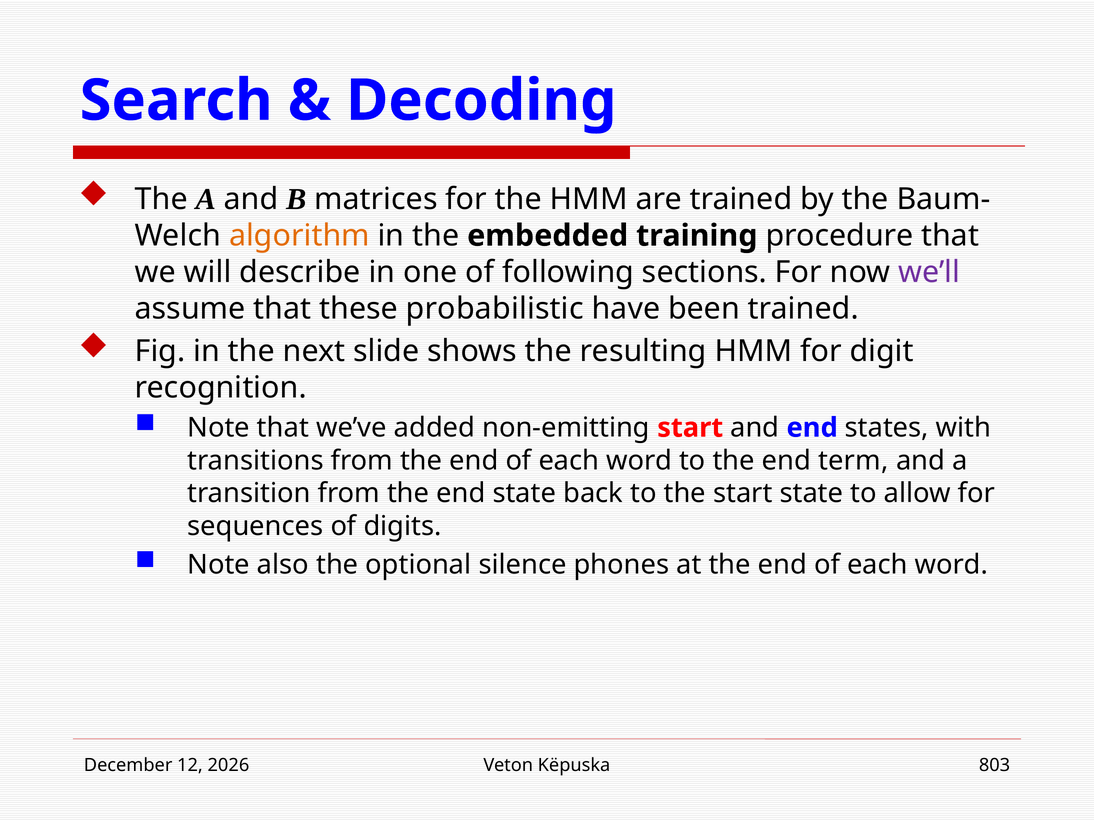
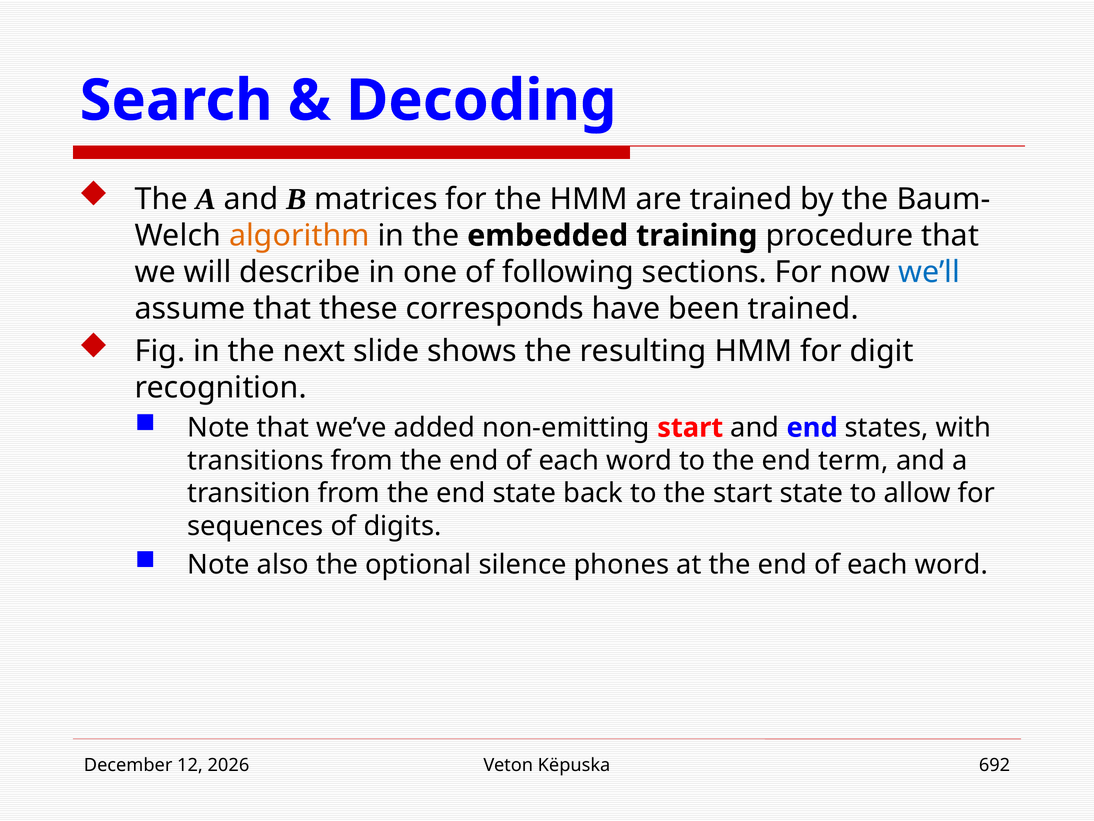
we’ll colour: purple -> blue
probabilistic: probabilistic -> corresponds
803: 803 -> 692
